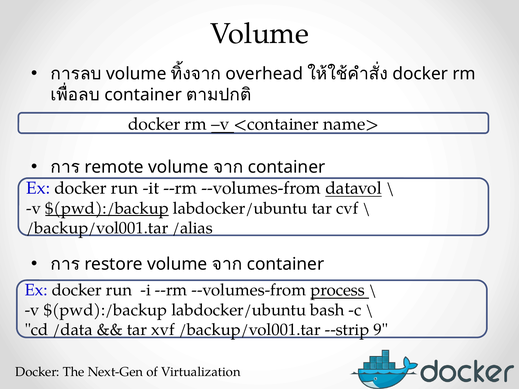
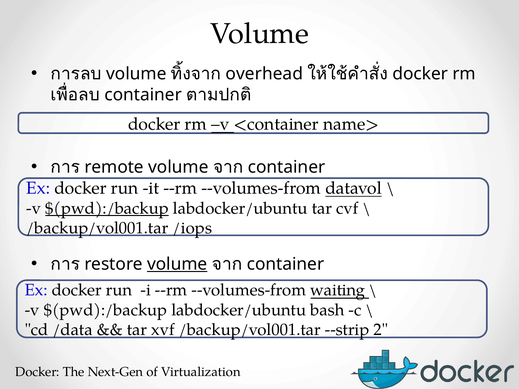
/alias: /alias -> /iops
volume at (177, 264) underline: none -> present
process: process -> waiting
9: 9 -> 2
